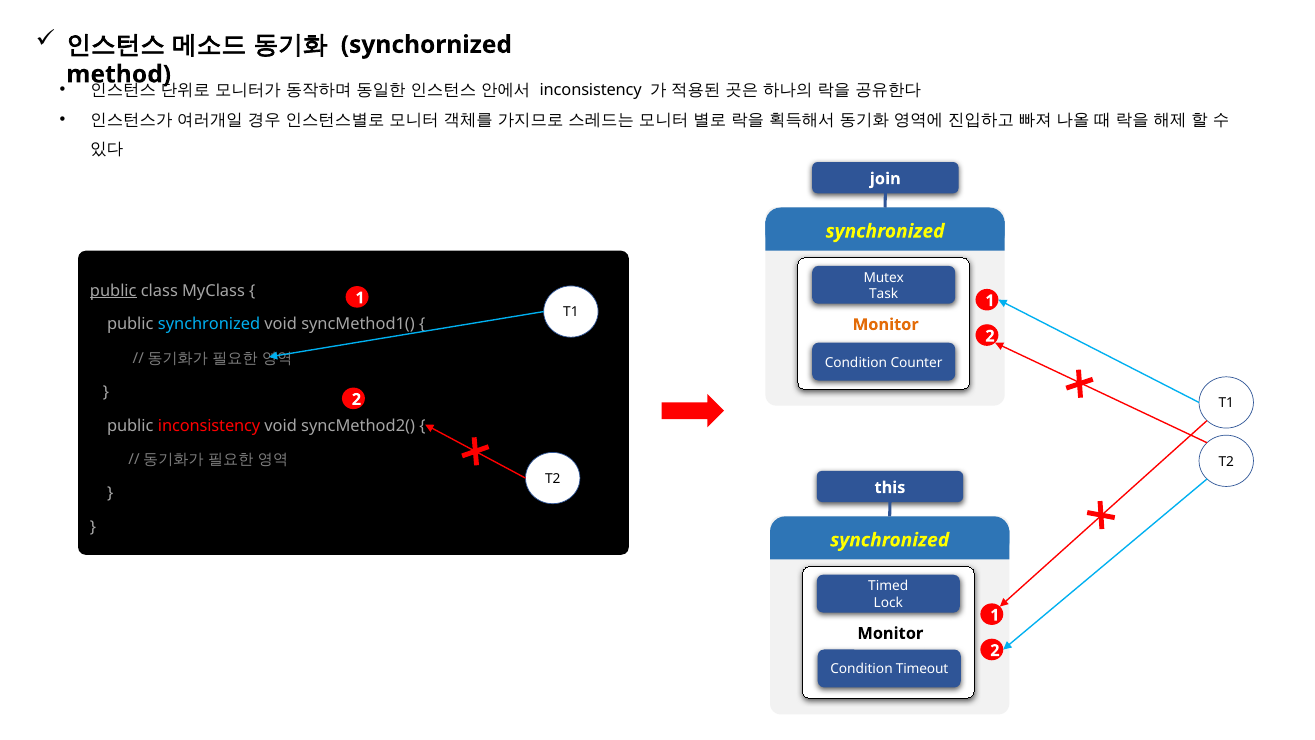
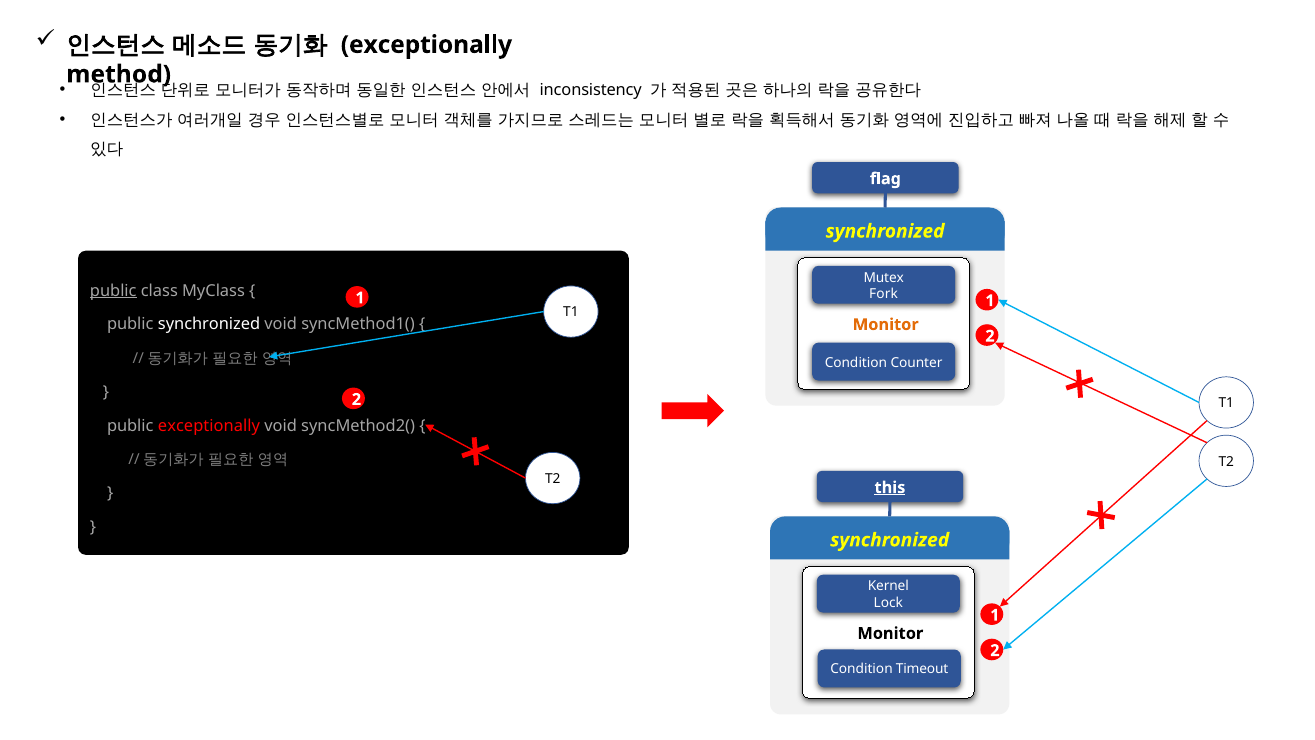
synchornized at (426, 45): synchornized -> exceptionally
join: join -> flag
Task: Task -> Fork
synchronized at (209, 324) colour: light blue -> white
public inconsistency: inconsistency -> exceptionally
this underline: none -> present
Timed: Timed -> Kernel
